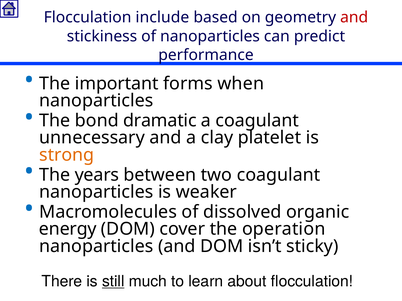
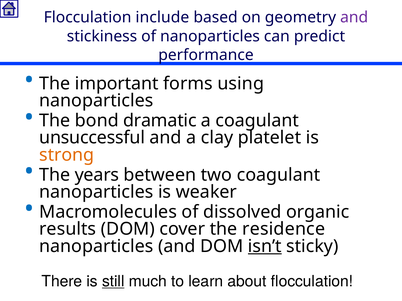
and at (354, 17) colour: red -> purple
when: when -> using
unnecessary: unnecessary -> unsuccessful
energy: energy -> results
operation: operation -> residence
isn’t underline: none -> present
